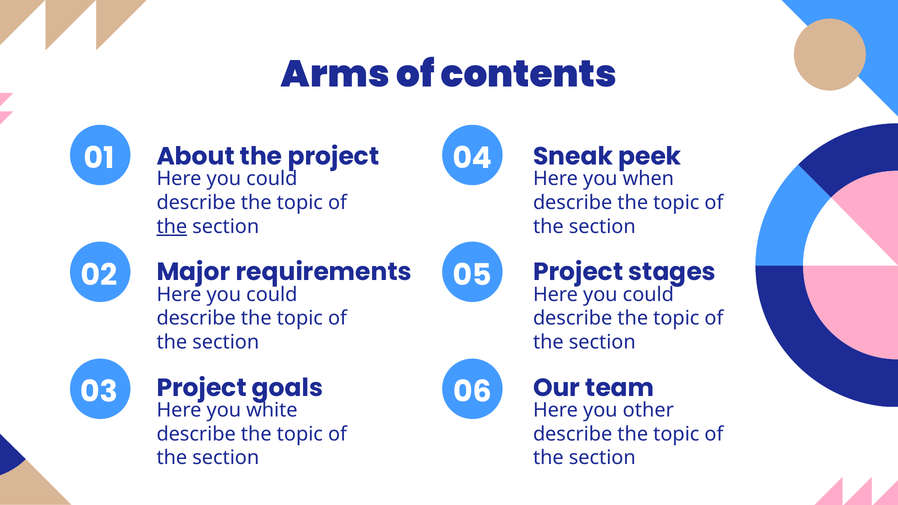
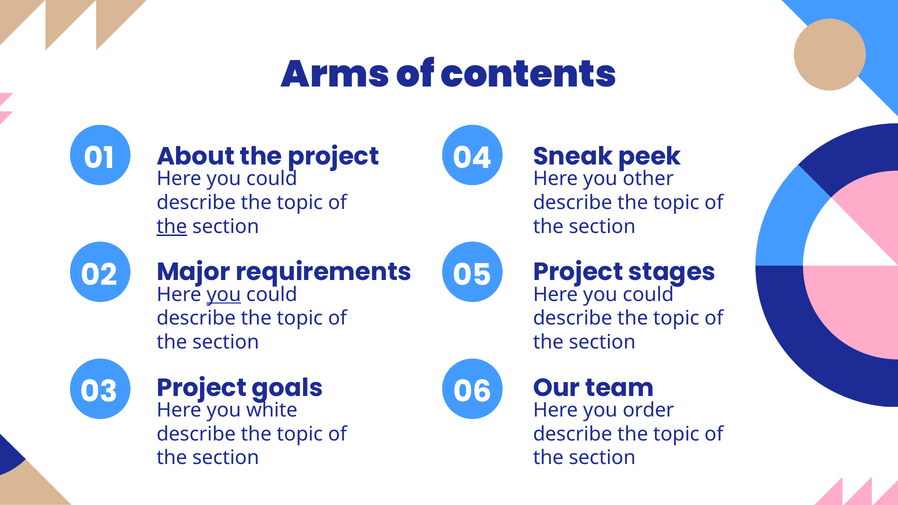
when: when -> other
you at (224, 295) underline: none -> present
other: other -> order
